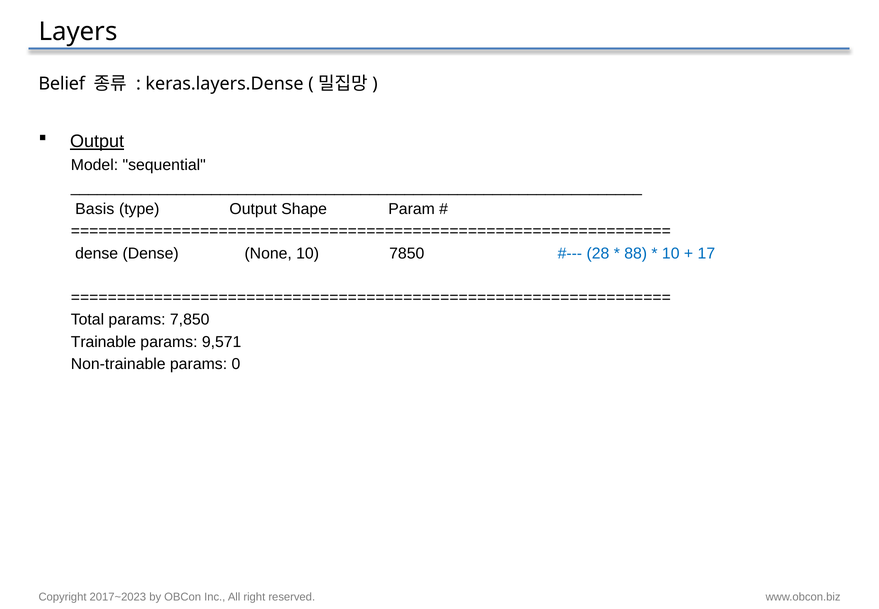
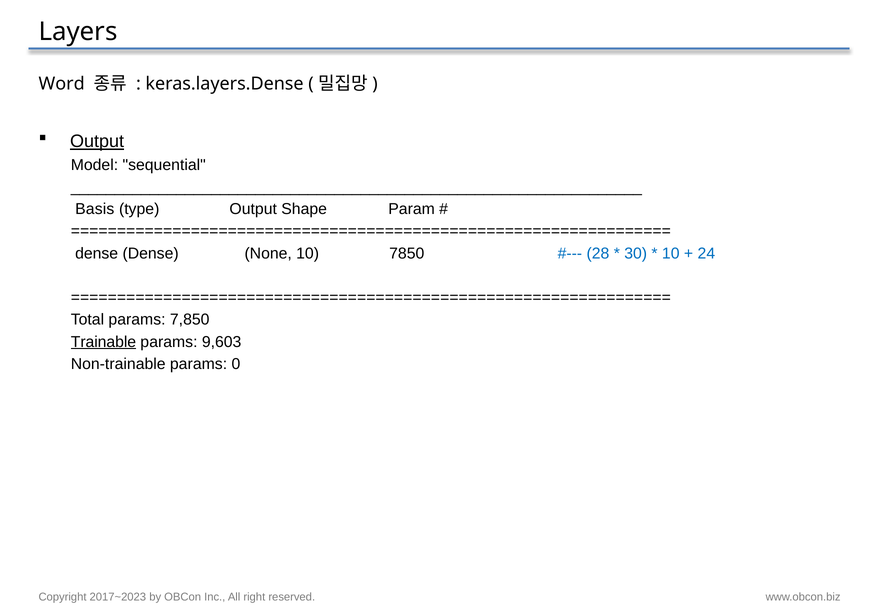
Belief: Belief -> Word
88: 88 -> 30
17: 17 -> 24
Trainable underline: none -> present
9,571: 9,571 -> 9,603
